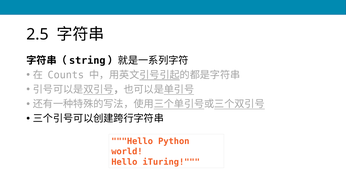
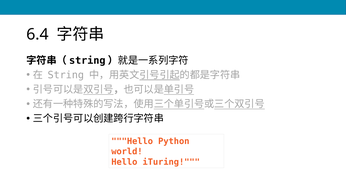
2.5: 2.5 -> 6.4
Counts: Counts -> String
